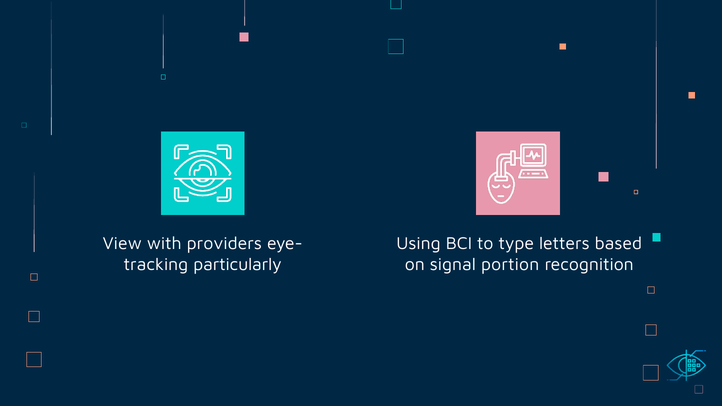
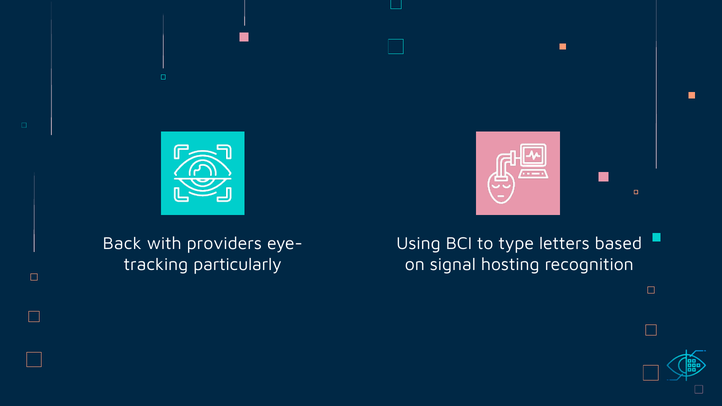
View: View -> Back
portion: portion -> hosting
